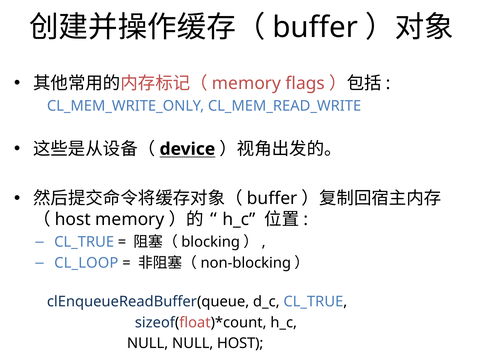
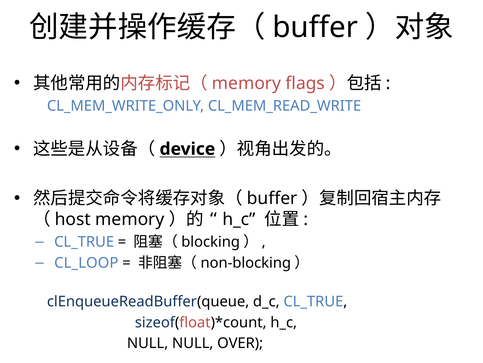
NULL HOST: HOST -> OVER
